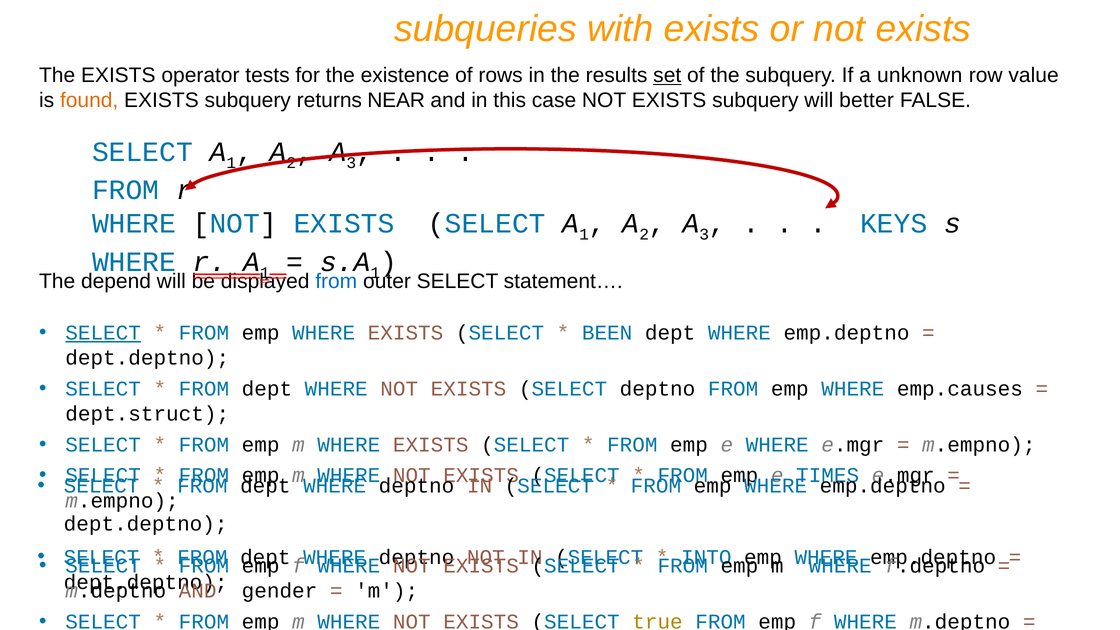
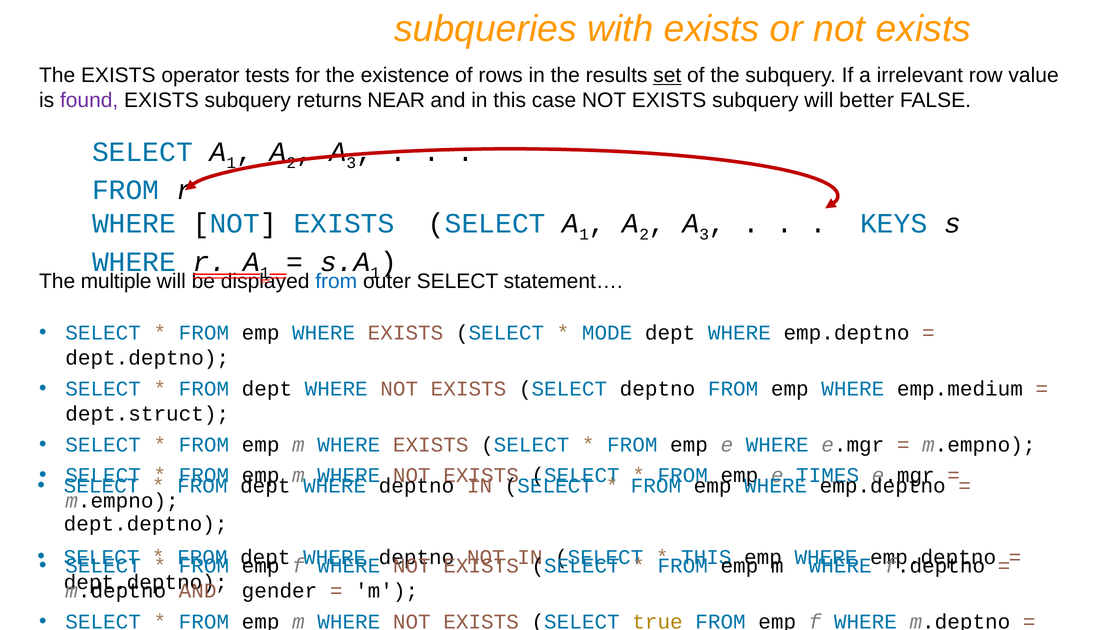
unknown: unknown -> irrelevant
found colour: orange -> purple
depend: depend -> multiple
SELECT at (103, 333) underline: present -> none
BEEN: BEEN -> MODE
emp.causes: emp.causes -> emp.medium
INTO at (706, 557): INTO -> THIS
